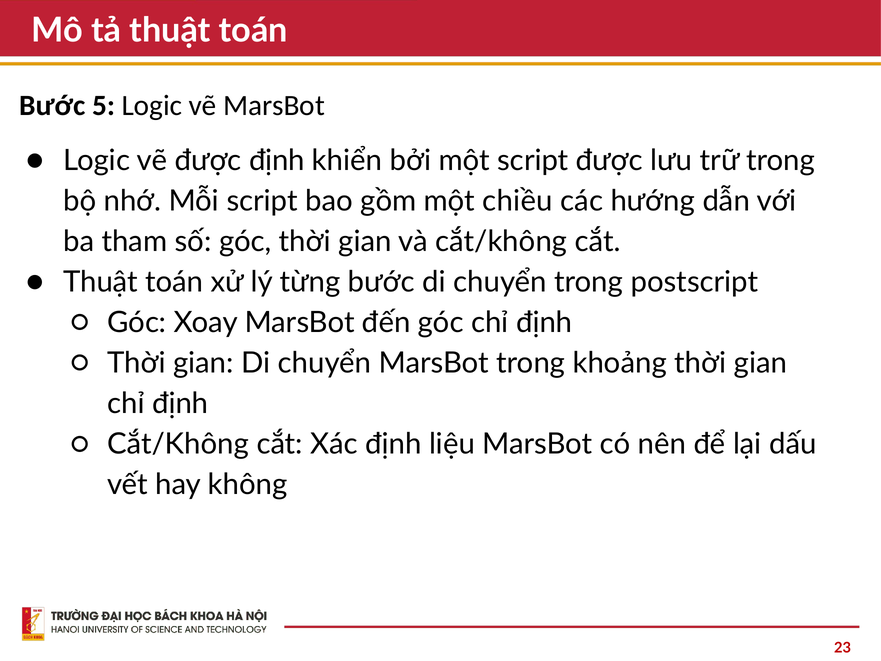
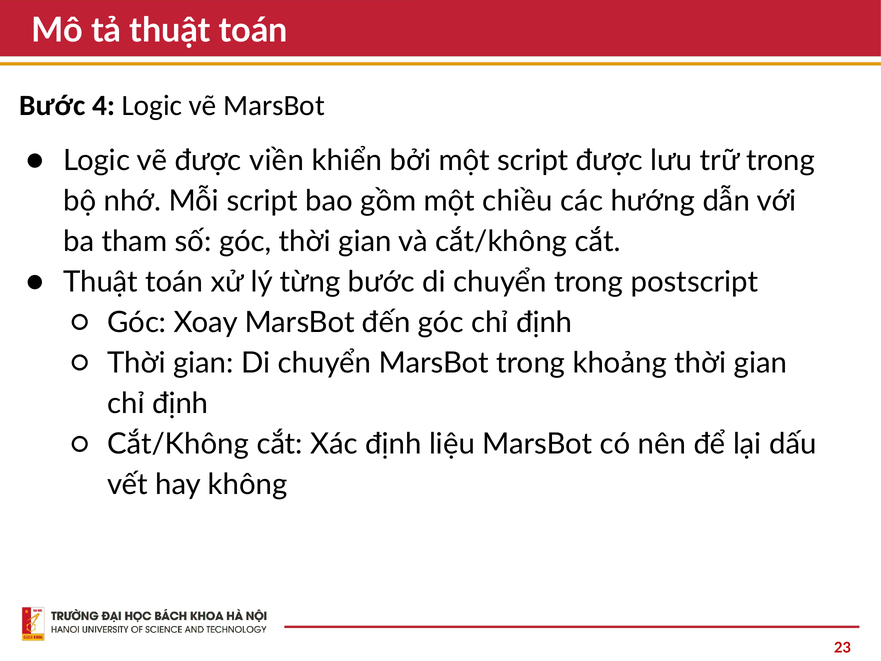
5: 5 -> 4
được định: định -> viền
